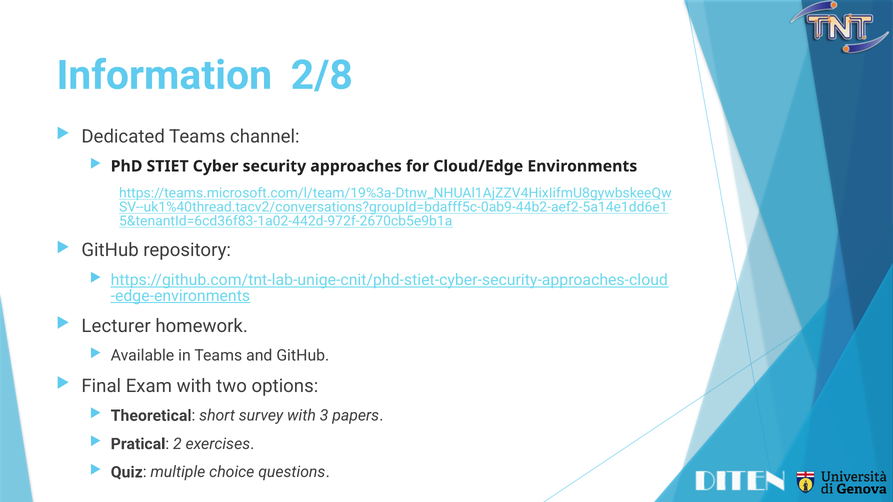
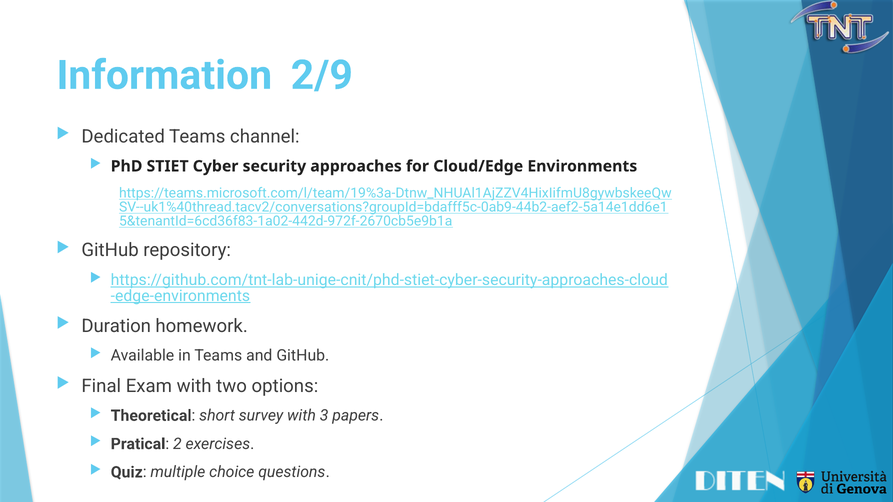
2/8: 2/8 -> 2/9
Lecturer: Lecturer -> Duration
